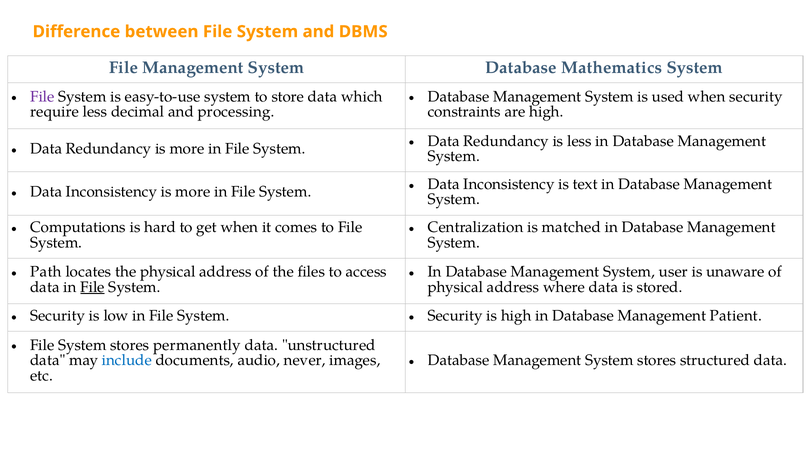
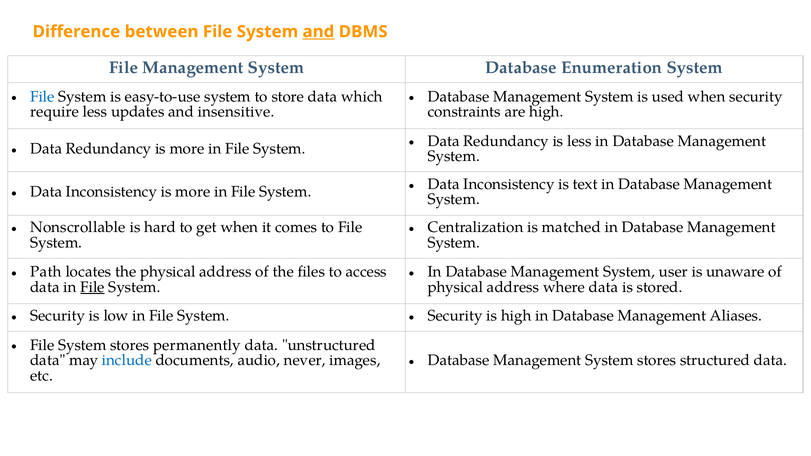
and at (318, 32) underline: none -> present
Mathematics: Mathematics -> Enumeration
File at (42, 97) colour: purple -> blue
decimal: decimal -> updates
processing: processing -> insensitive
Computations: Computations -> Nonscrollable
Patient: Patient -> Aliases
